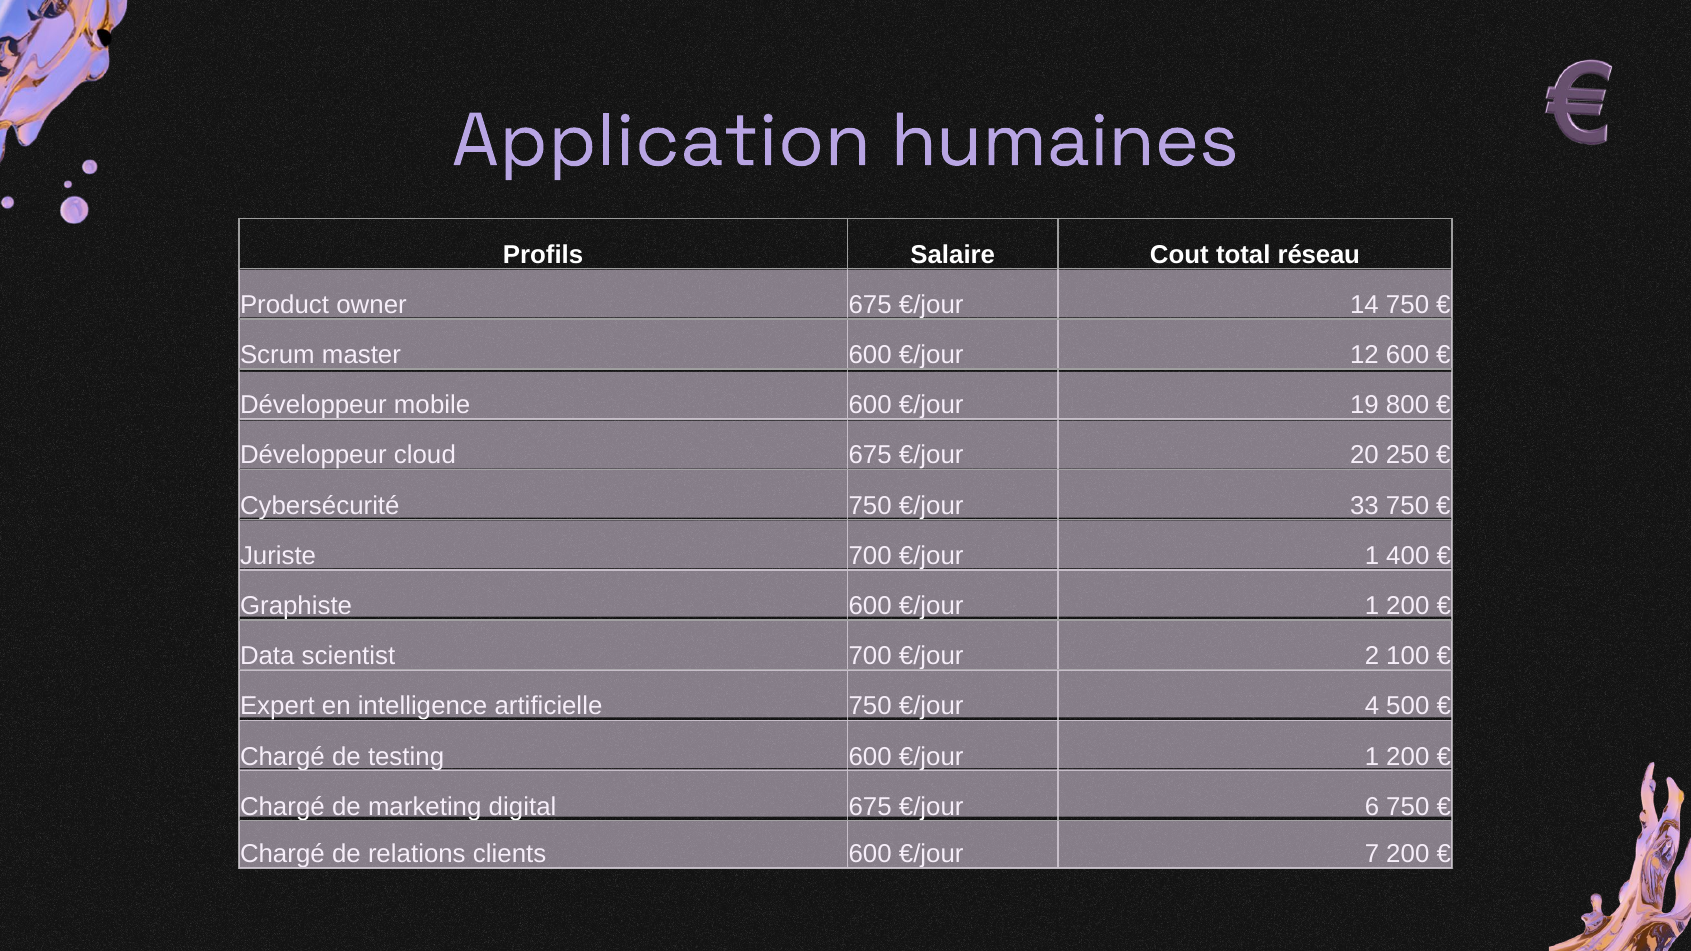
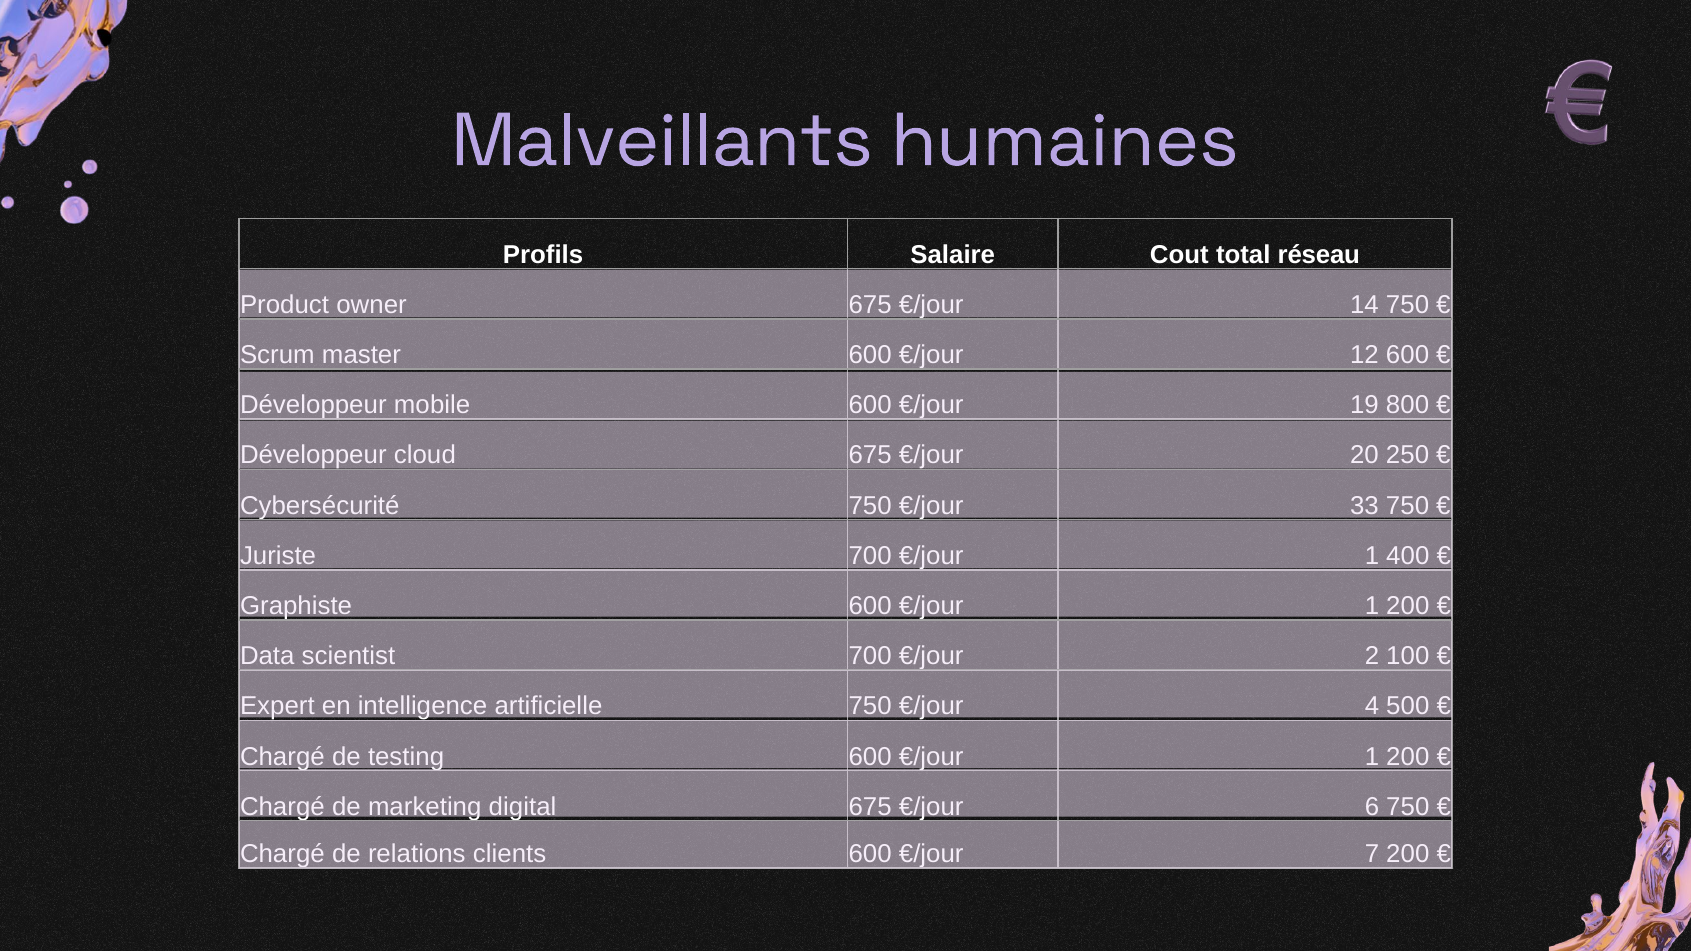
Application: Application -> Malveillants
